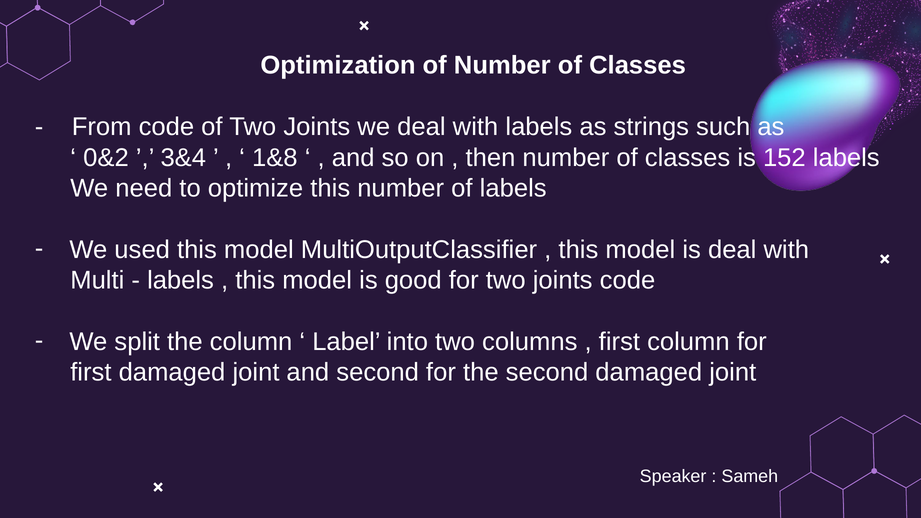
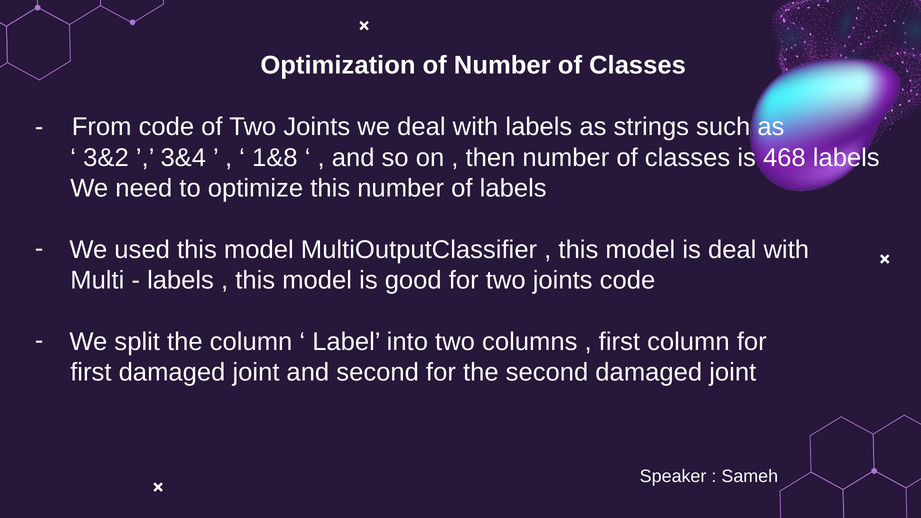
0&2: 0&2 -> 3&2
152: 152 -> 468
